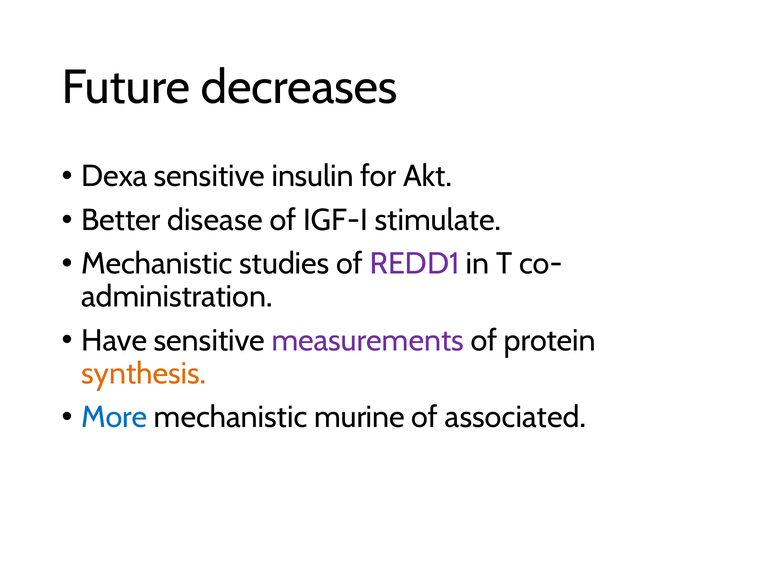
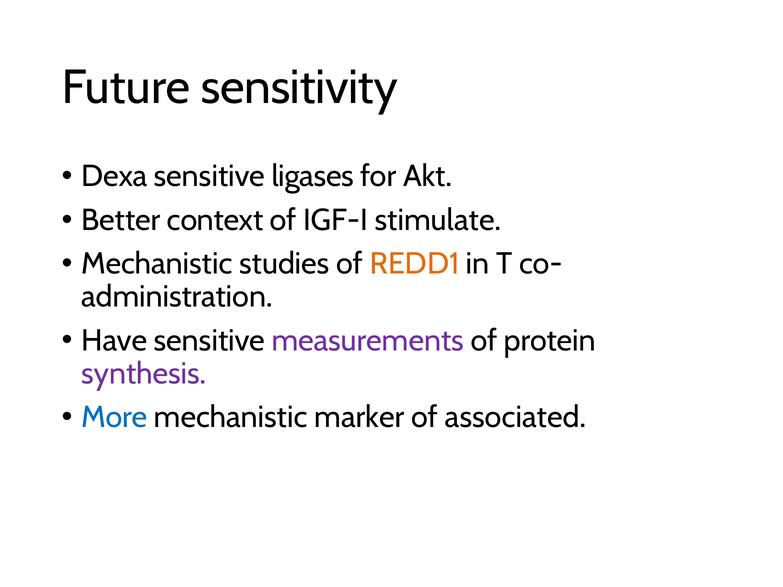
decreases: decreases -> sensitivity
insulin: insulin -> ligases
disease: disease -> context
REDD1 colour: purple -> orange
synthesis colour: orange -> purple
murine: murine -> marker
